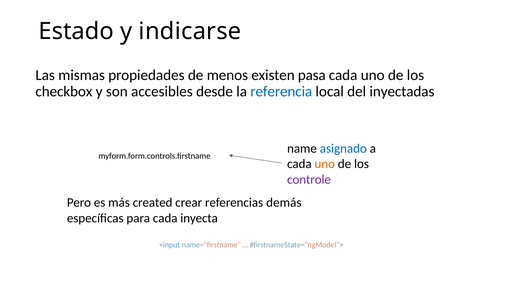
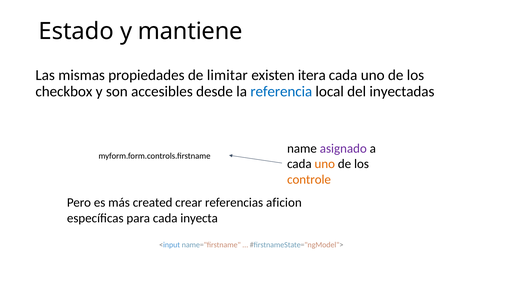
indicarse: indicarse -> mantiene
menos: menos -> limitar
pasa: pasa -> itera
asignado colour: blue -> purple
controle colour: purple -> orange
demás: demás -> aficion
